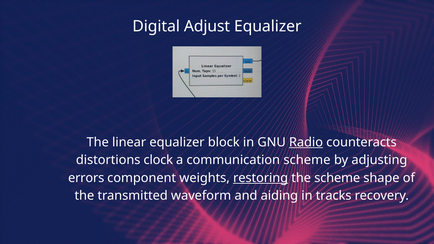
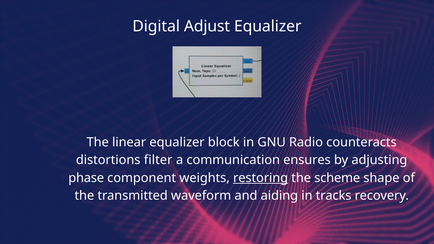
Radio underline: present -> none
clock: clock -> filter
communication scheme: scheme -> ensures
errors: errors -> phase
